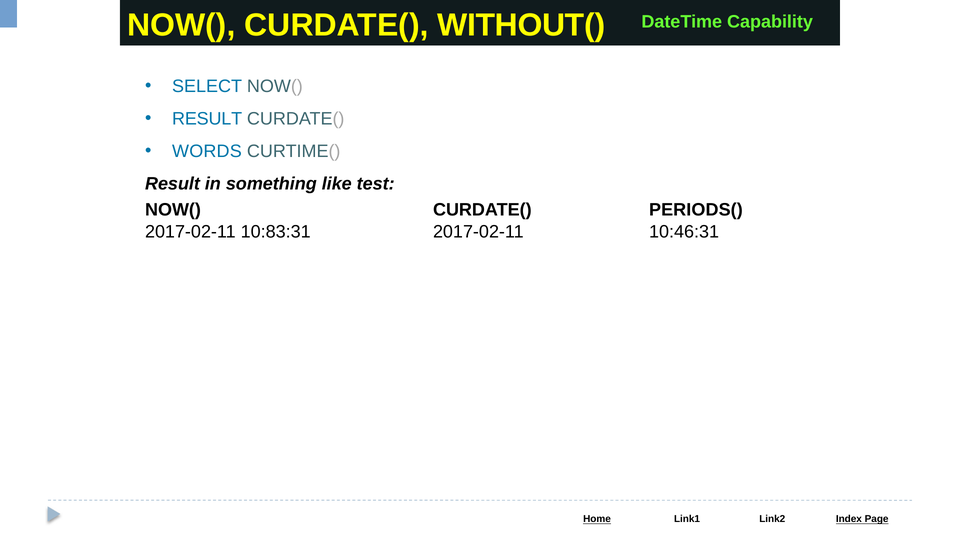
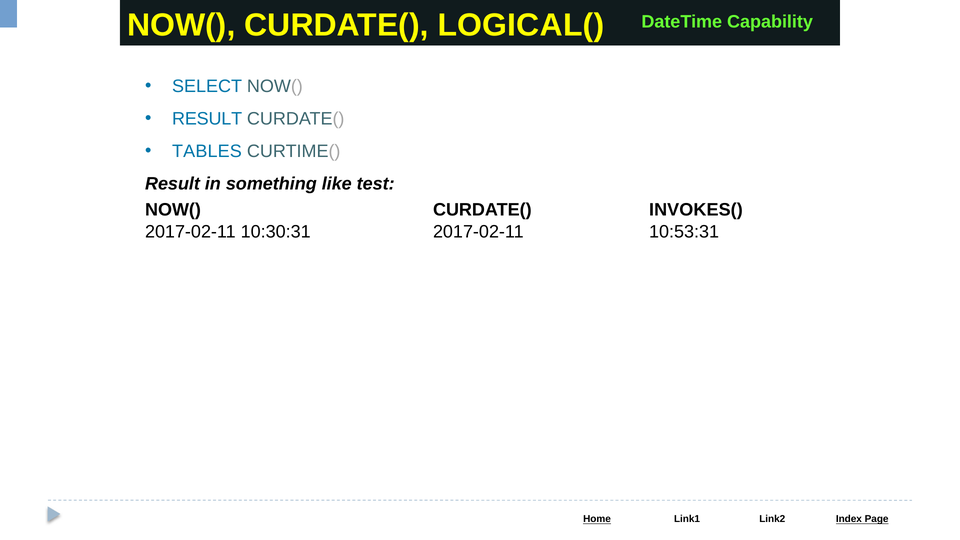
WITHOUT(: WITHOUT( -> LOGICAL(
WORDS: WORDS -> TABLES
PERIODS(: PERIODS( -> INVOKES(
10:83:31: 10:83:31 -> 10:30:31
10:46:31: 10:46:31 -> 10:53:31
